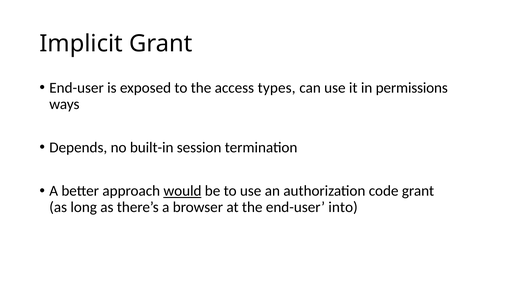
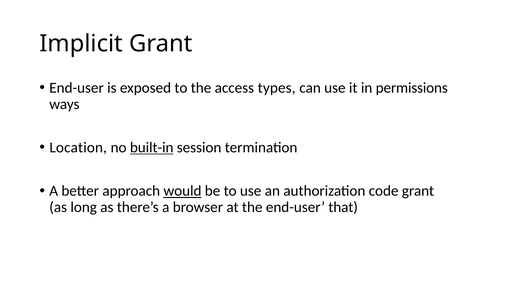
Depends: Depends -> Location
built-in underline: none -> present
into: into -> that
